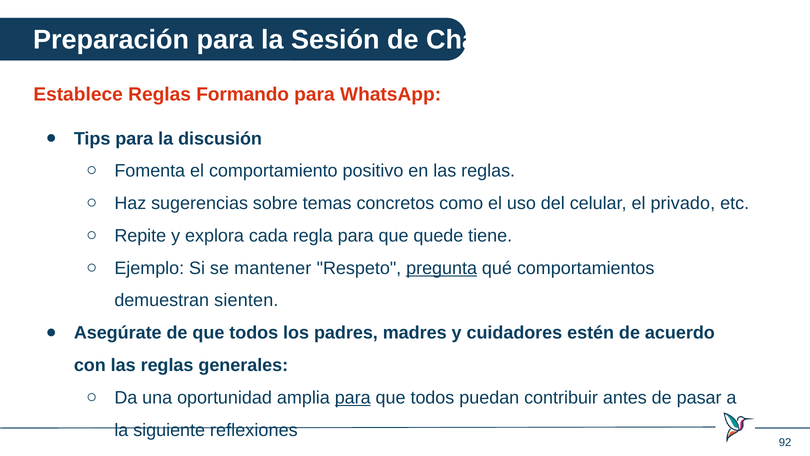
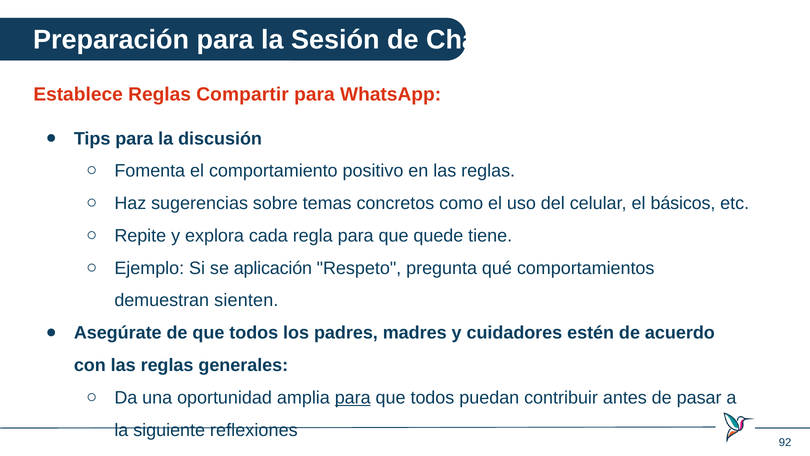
Formando: Formando -> Compartir
privado: privado -> básicos
mantener: mantener -> aplicación
pregunta underline: present -> none
